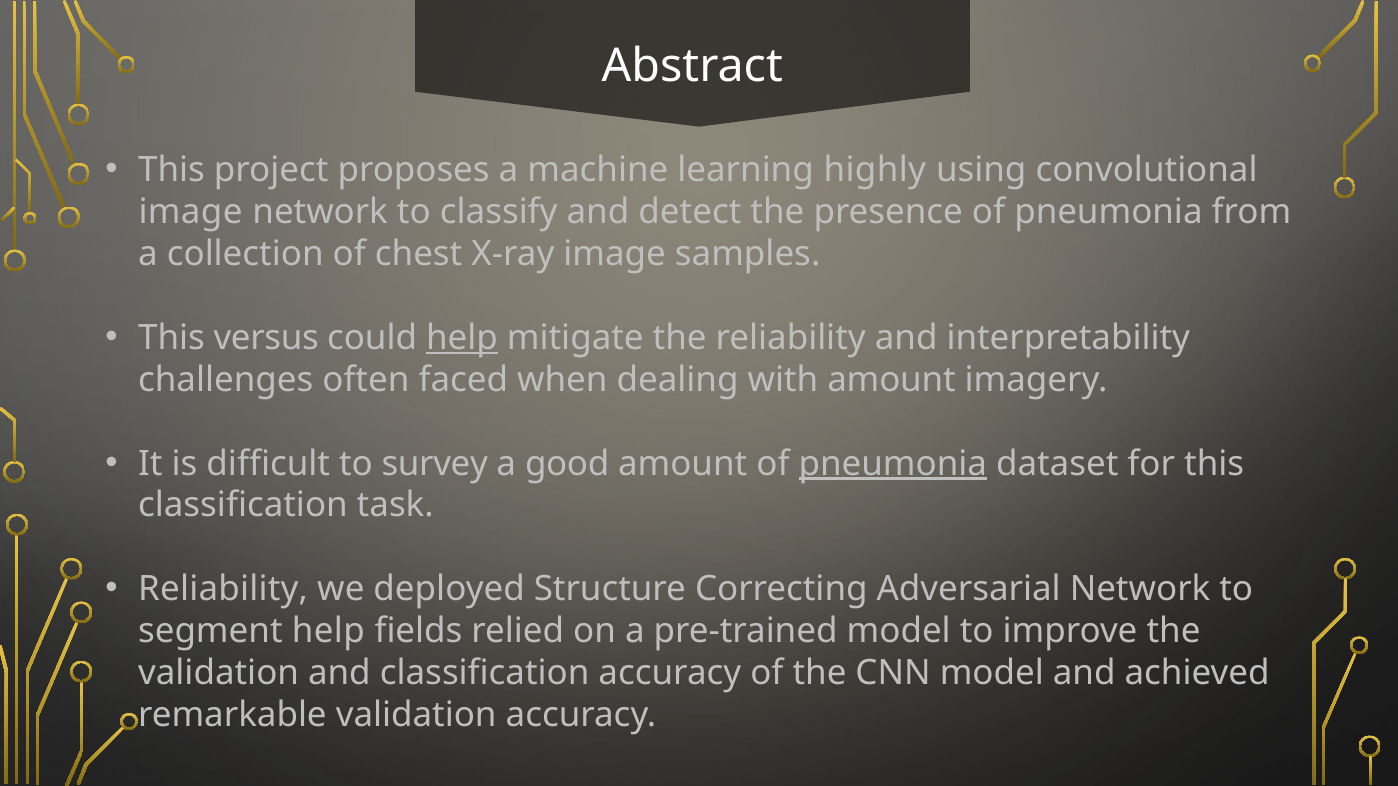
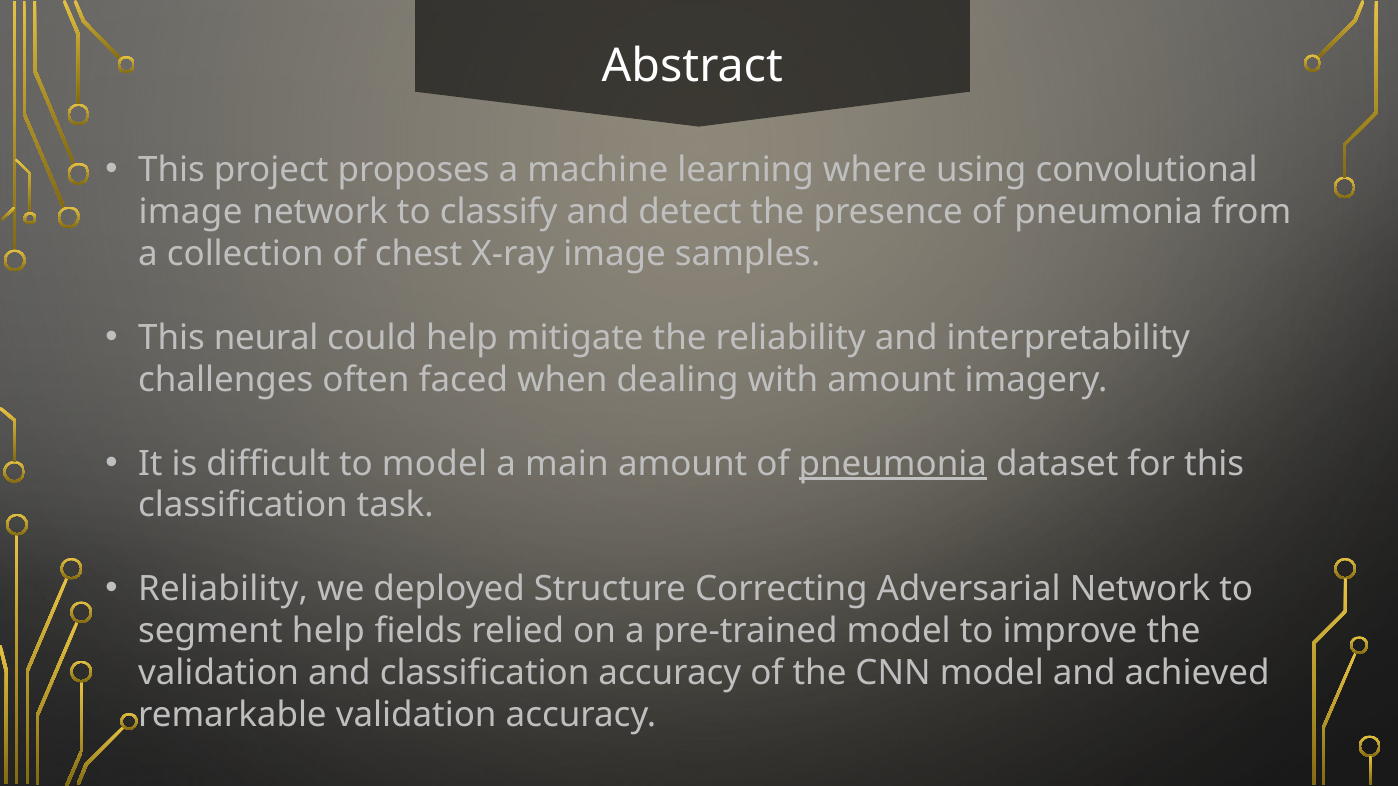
highly: highly -> where
versus: versus -> neural
help at (462, 338) underline: present -> none
to survey: survey -> model
good: good -> main
